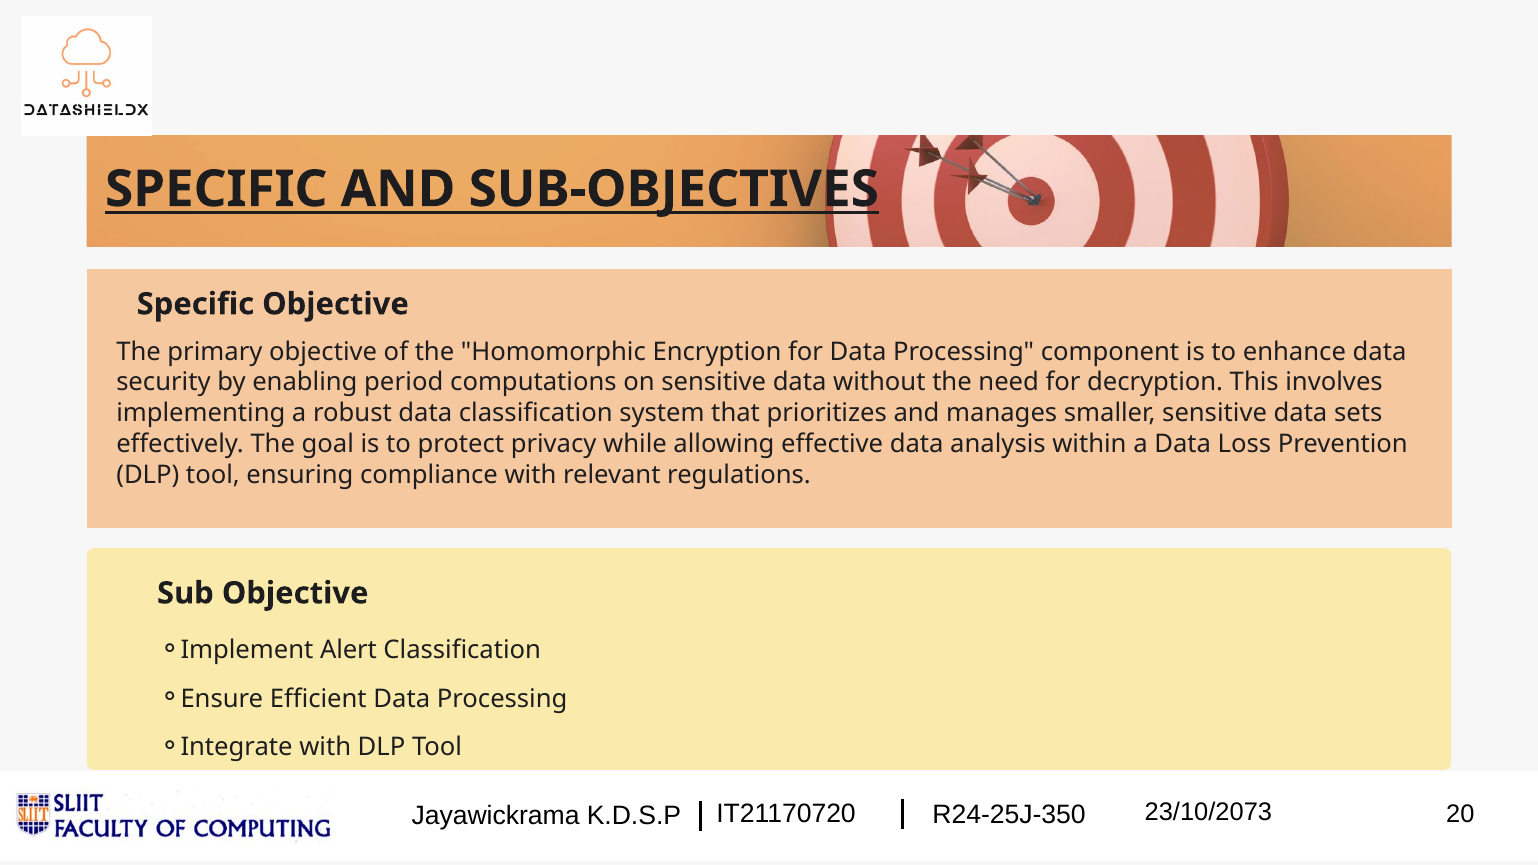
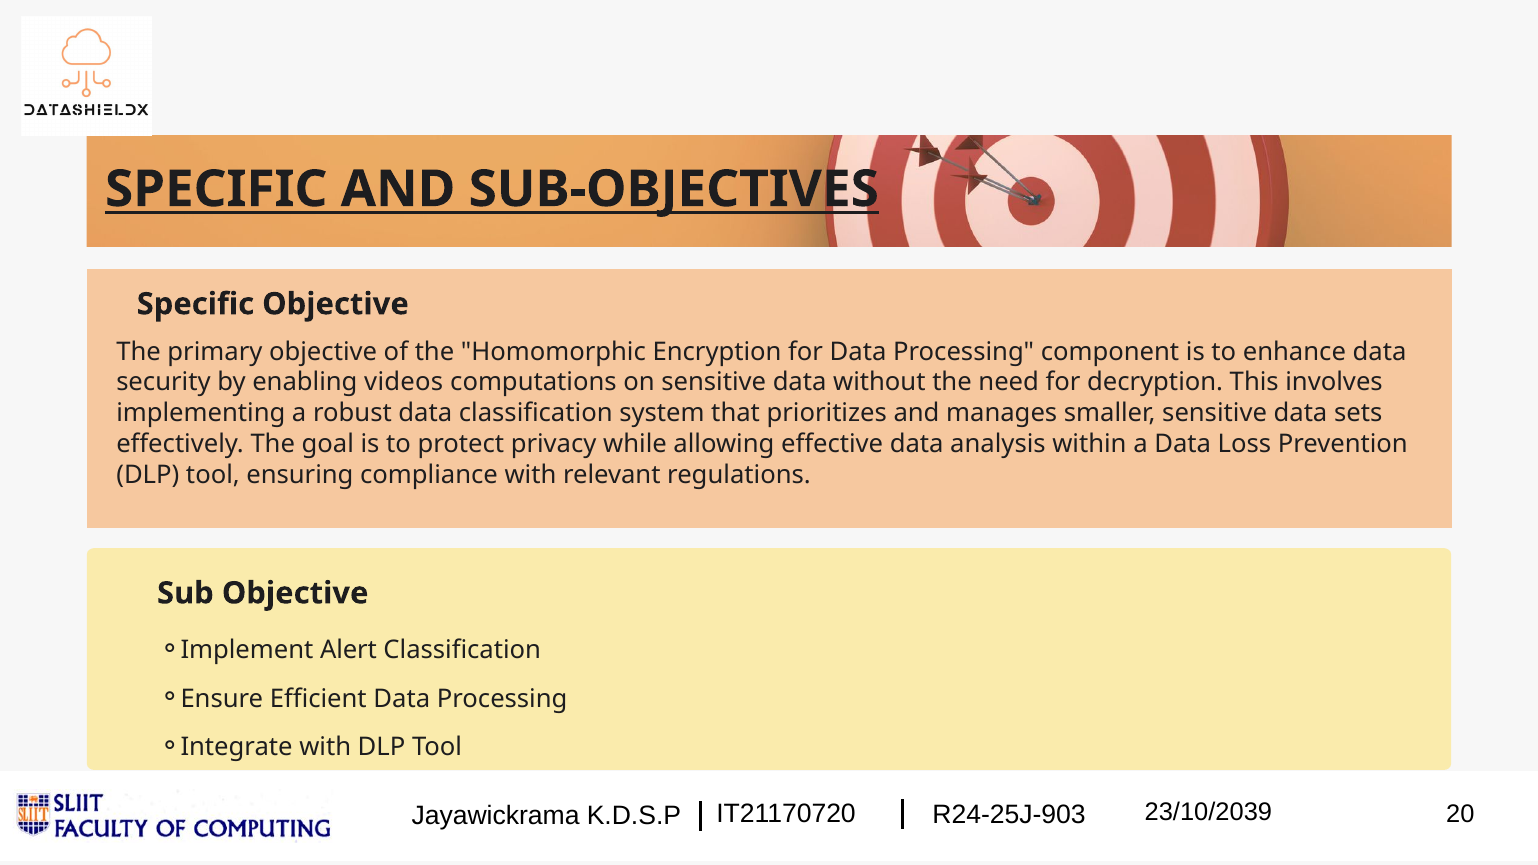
period: period -> videos
R24-25J-350: R24-25J-350 -> R24-25J-903
23/10/2073: 23/10/2073 -> 23/10/2039
